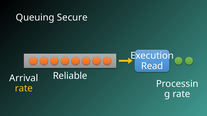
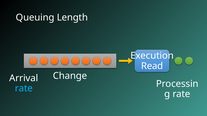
Secure: Secure -> Length
Reliable: Reliable -> Change
rate at (24, 89) colour: yellow -> light blue
